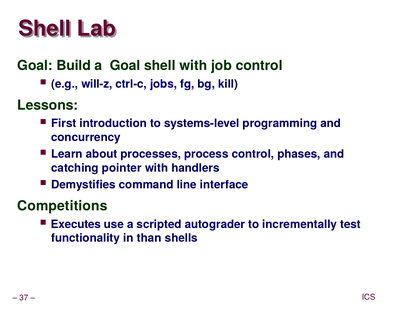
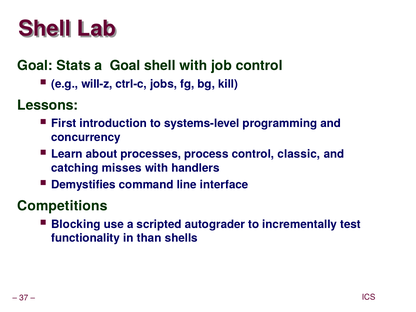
Build: Build -> Stats
phases: phases -> classic
pointer: pointer -> misses
Executes: Executes -> Blocking
